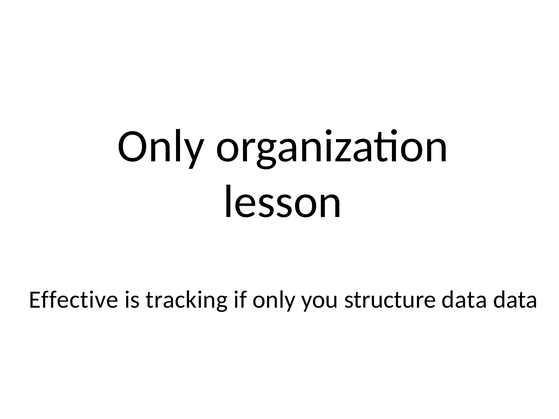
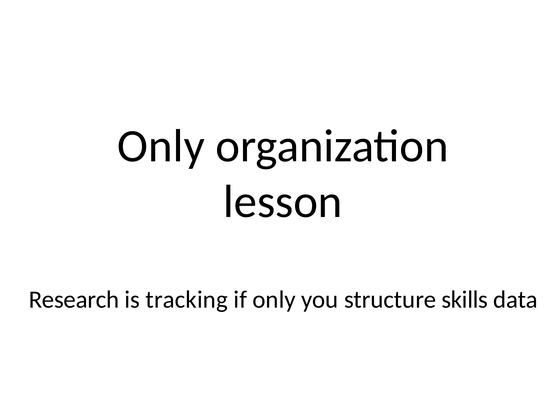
Effective: Effective -> Research
structure data: data -> skills
